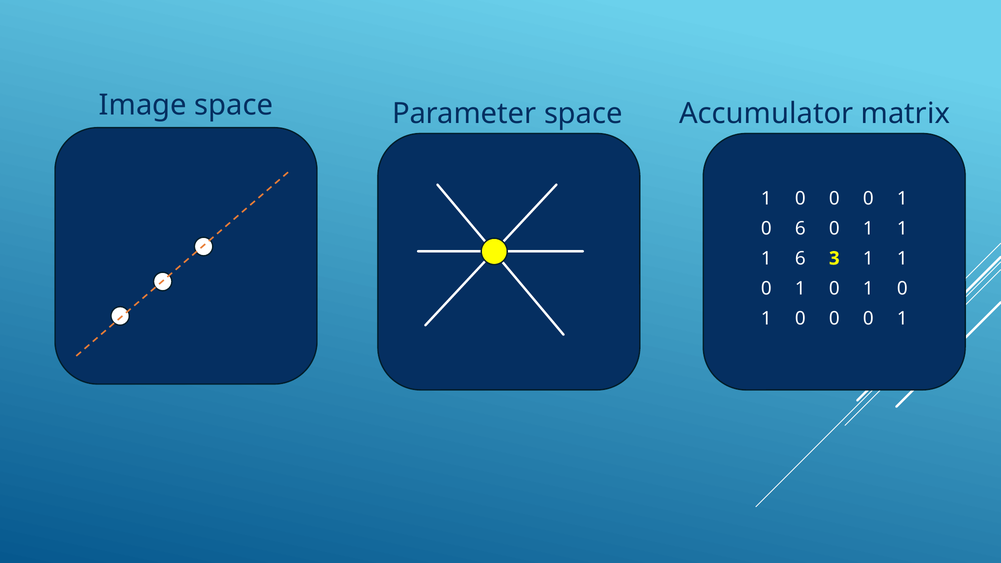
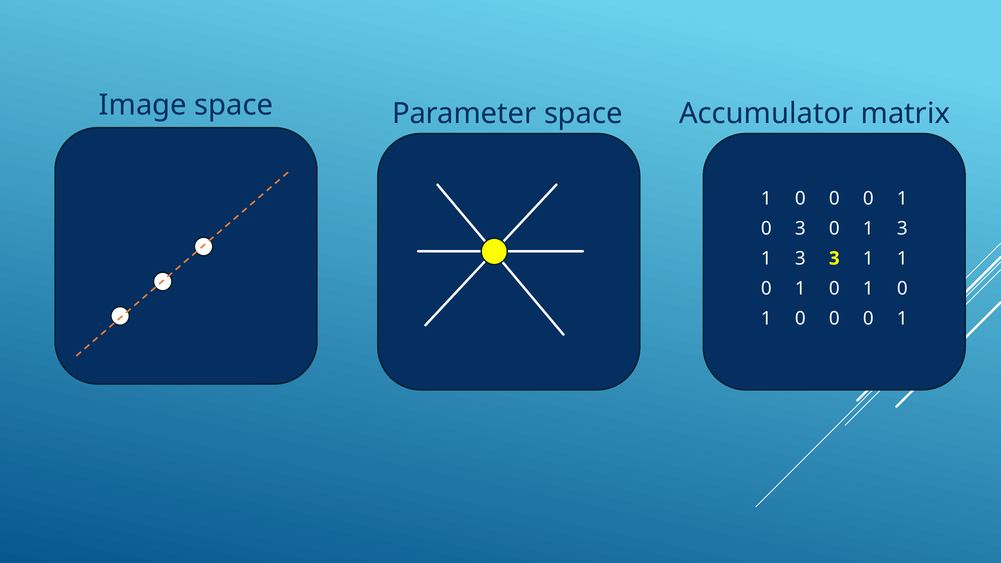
0 6: 6 -> 3
0 1 1: 1 -> 3
6 at (800, 258): 6 -> 3
